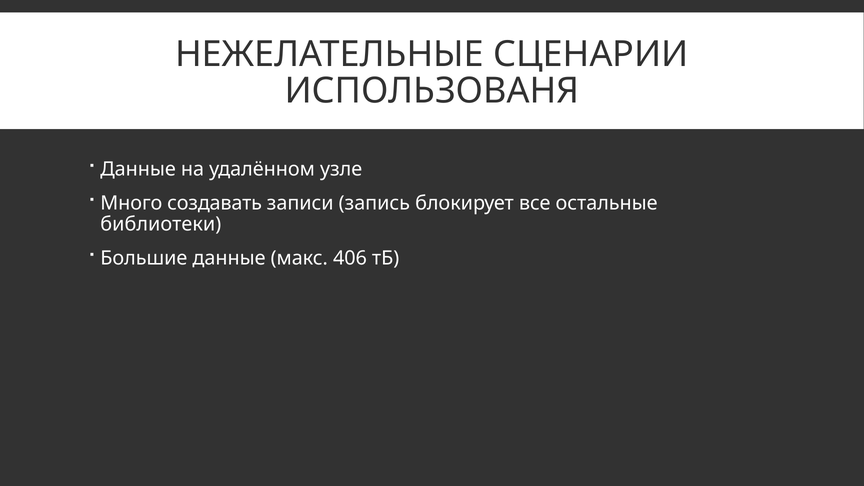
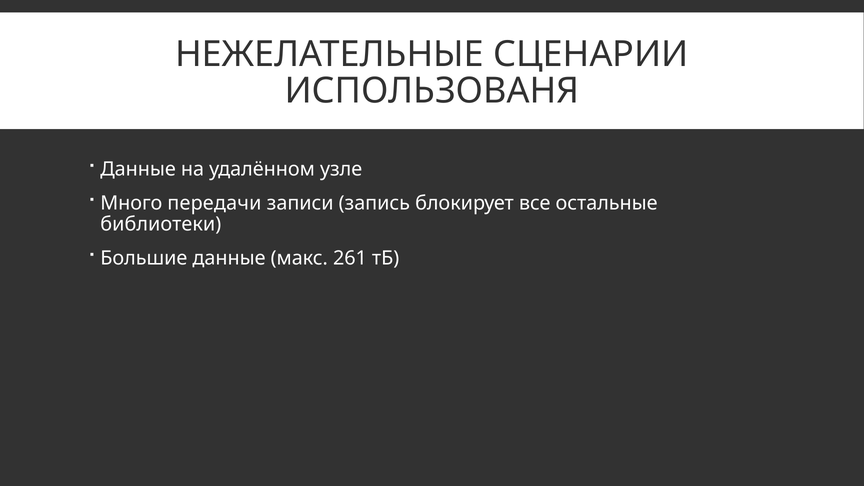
создавать: создавать -> передачи
406: 406 -> 261
